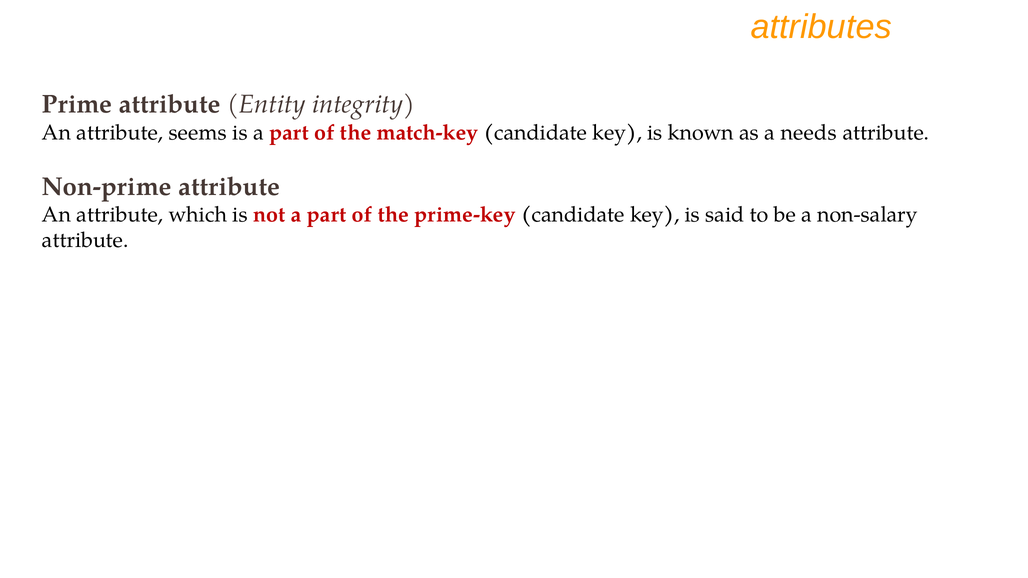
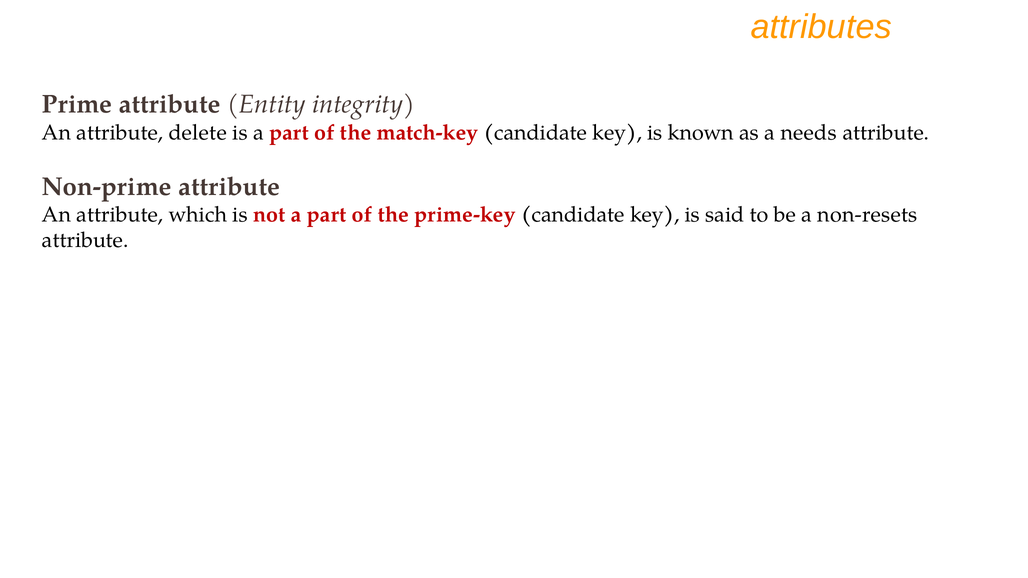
seems: seems -> delete
non-salary: non-salary -> non-resets
